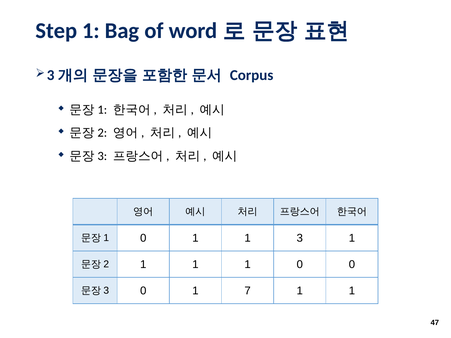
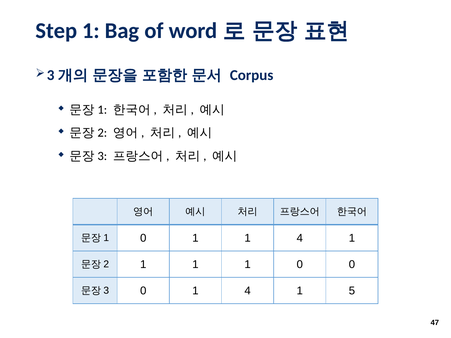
1 1 3: 3 -> 4
0 1 7: 7 -> 4
1 at (352, 291): 1 -> 5
